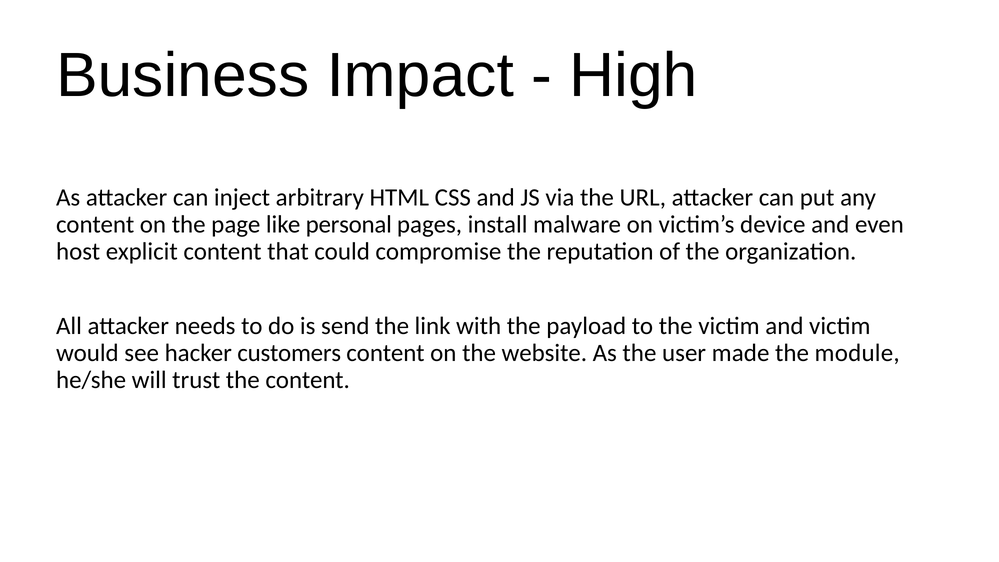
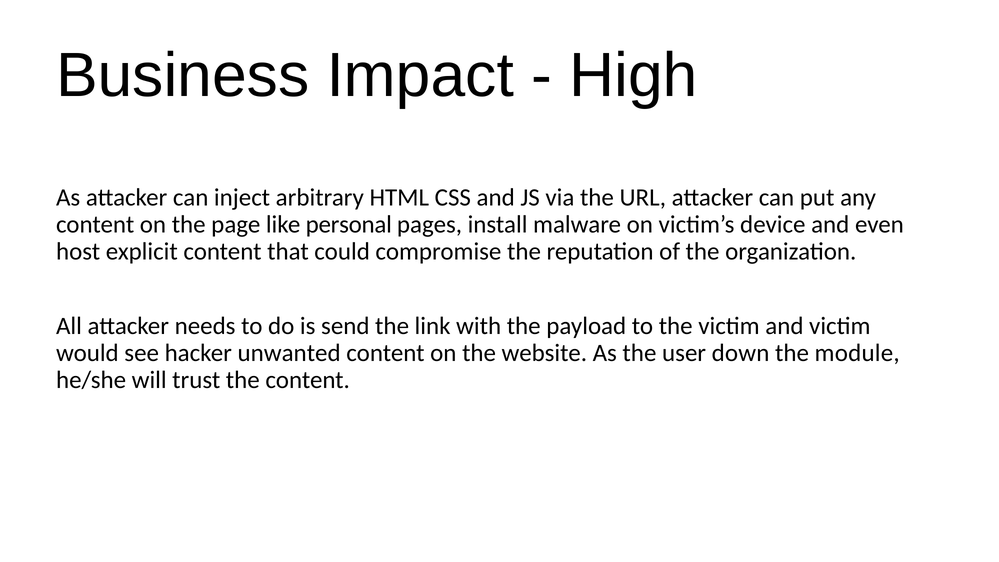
customers: customers -> unwanted
made: made -> down
